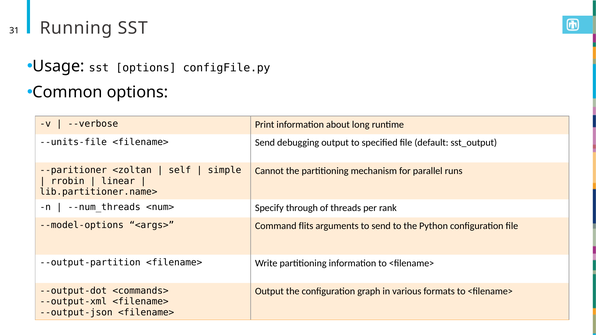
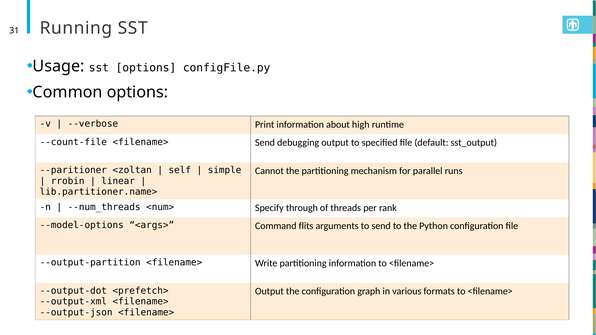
long: long -> high
--units-file: --units-file -> --count-file
<commands>: <commands> -> <prefetch>
